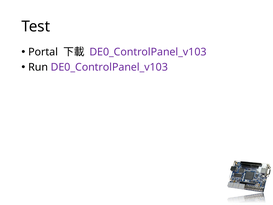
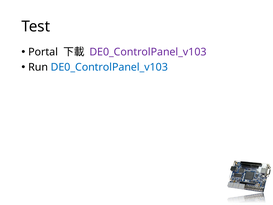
DE0_ControlPanel_v103 at (109, 67) colour: purple -> blue
